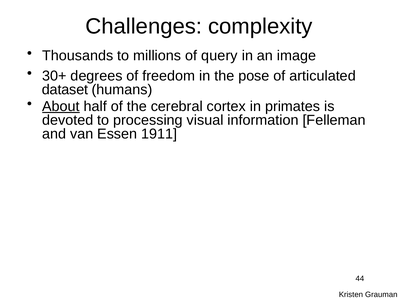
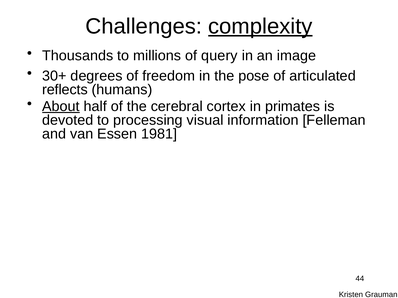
complexity underline: none -> present
dataset: dataset -> reflects
1911: 1911 -> 1981
